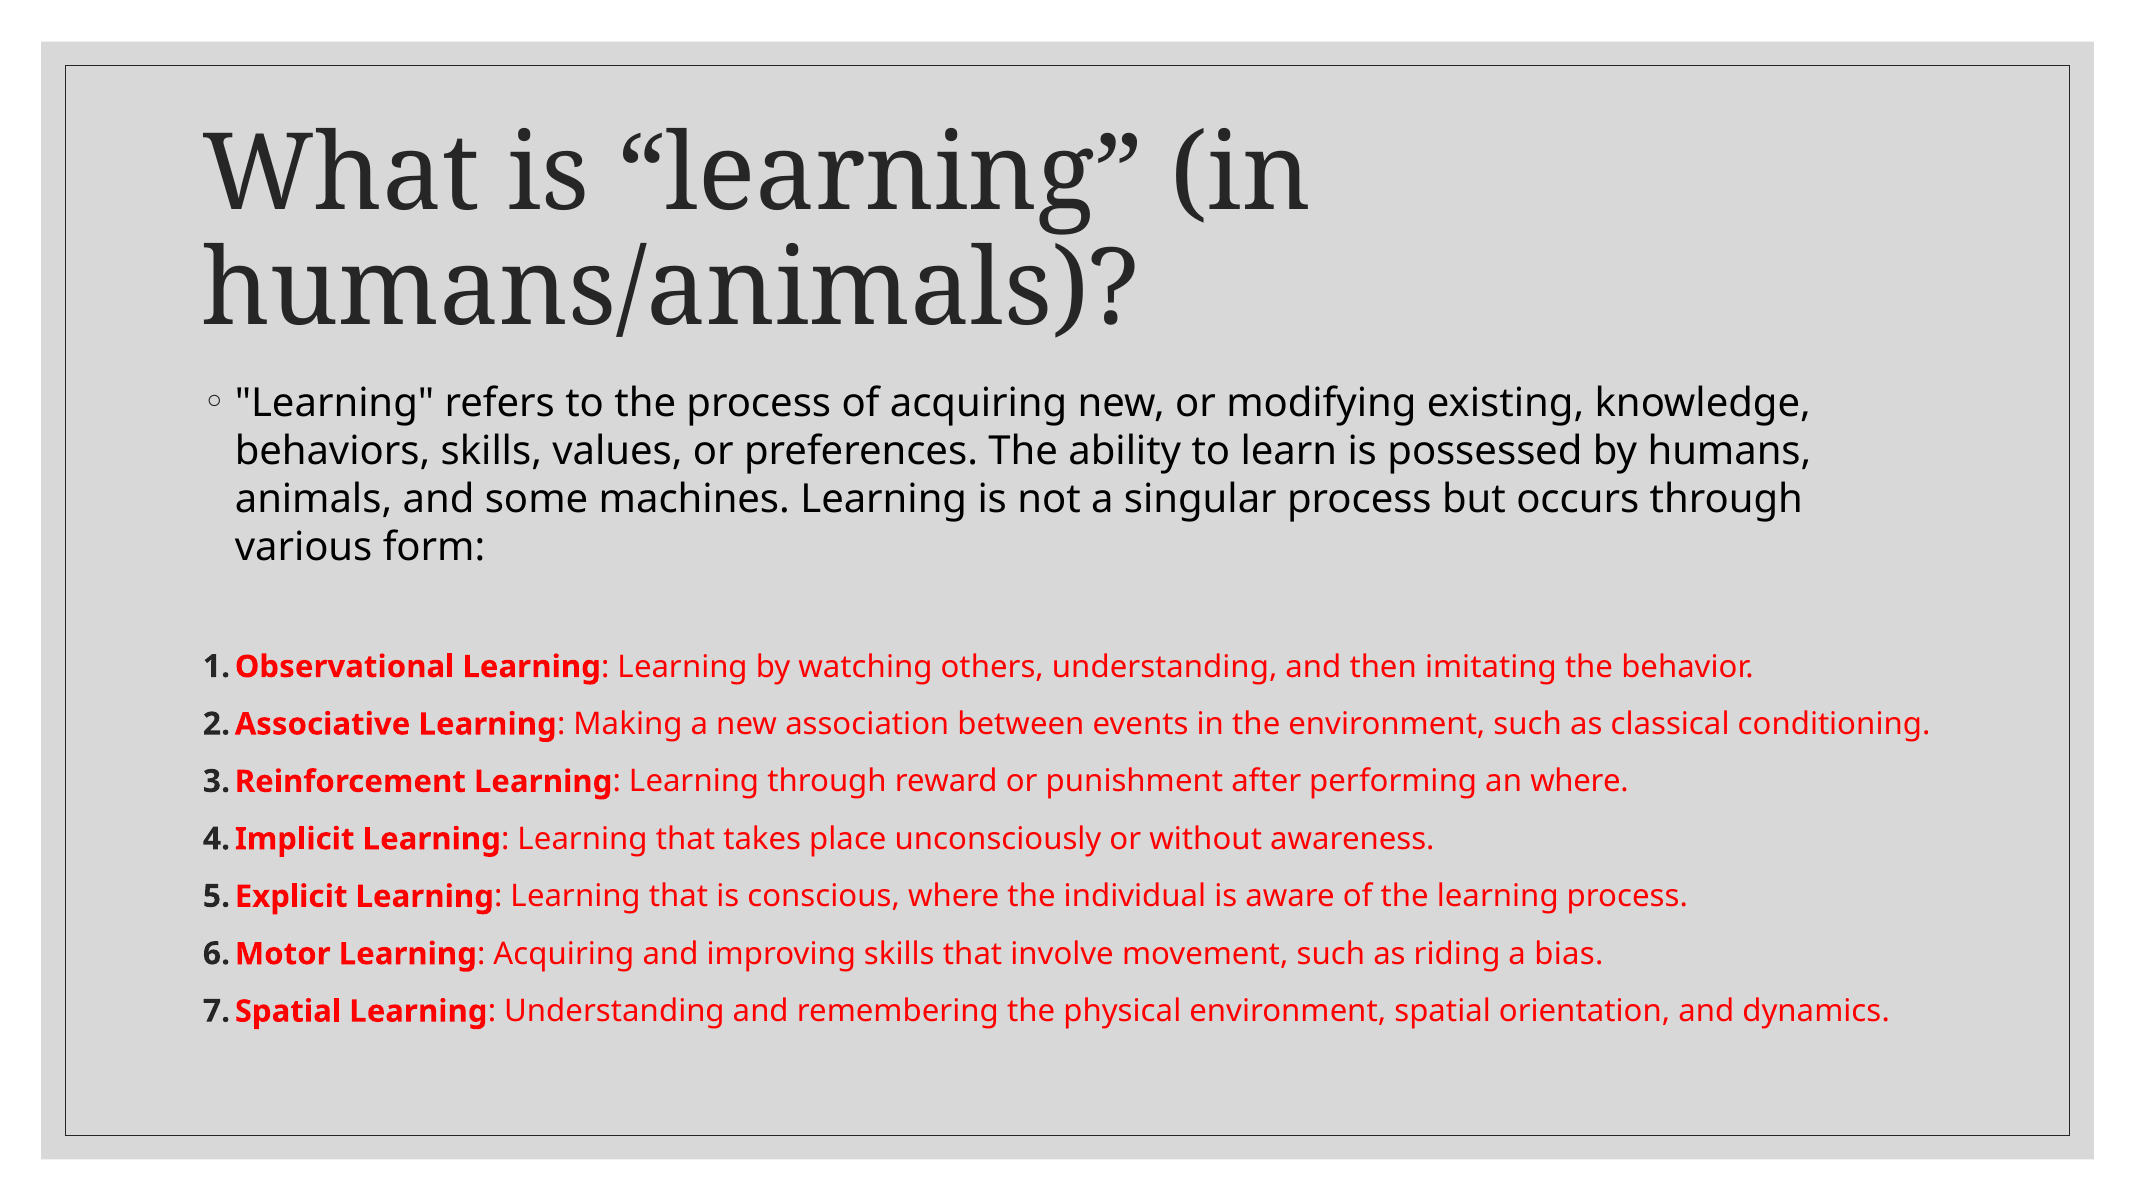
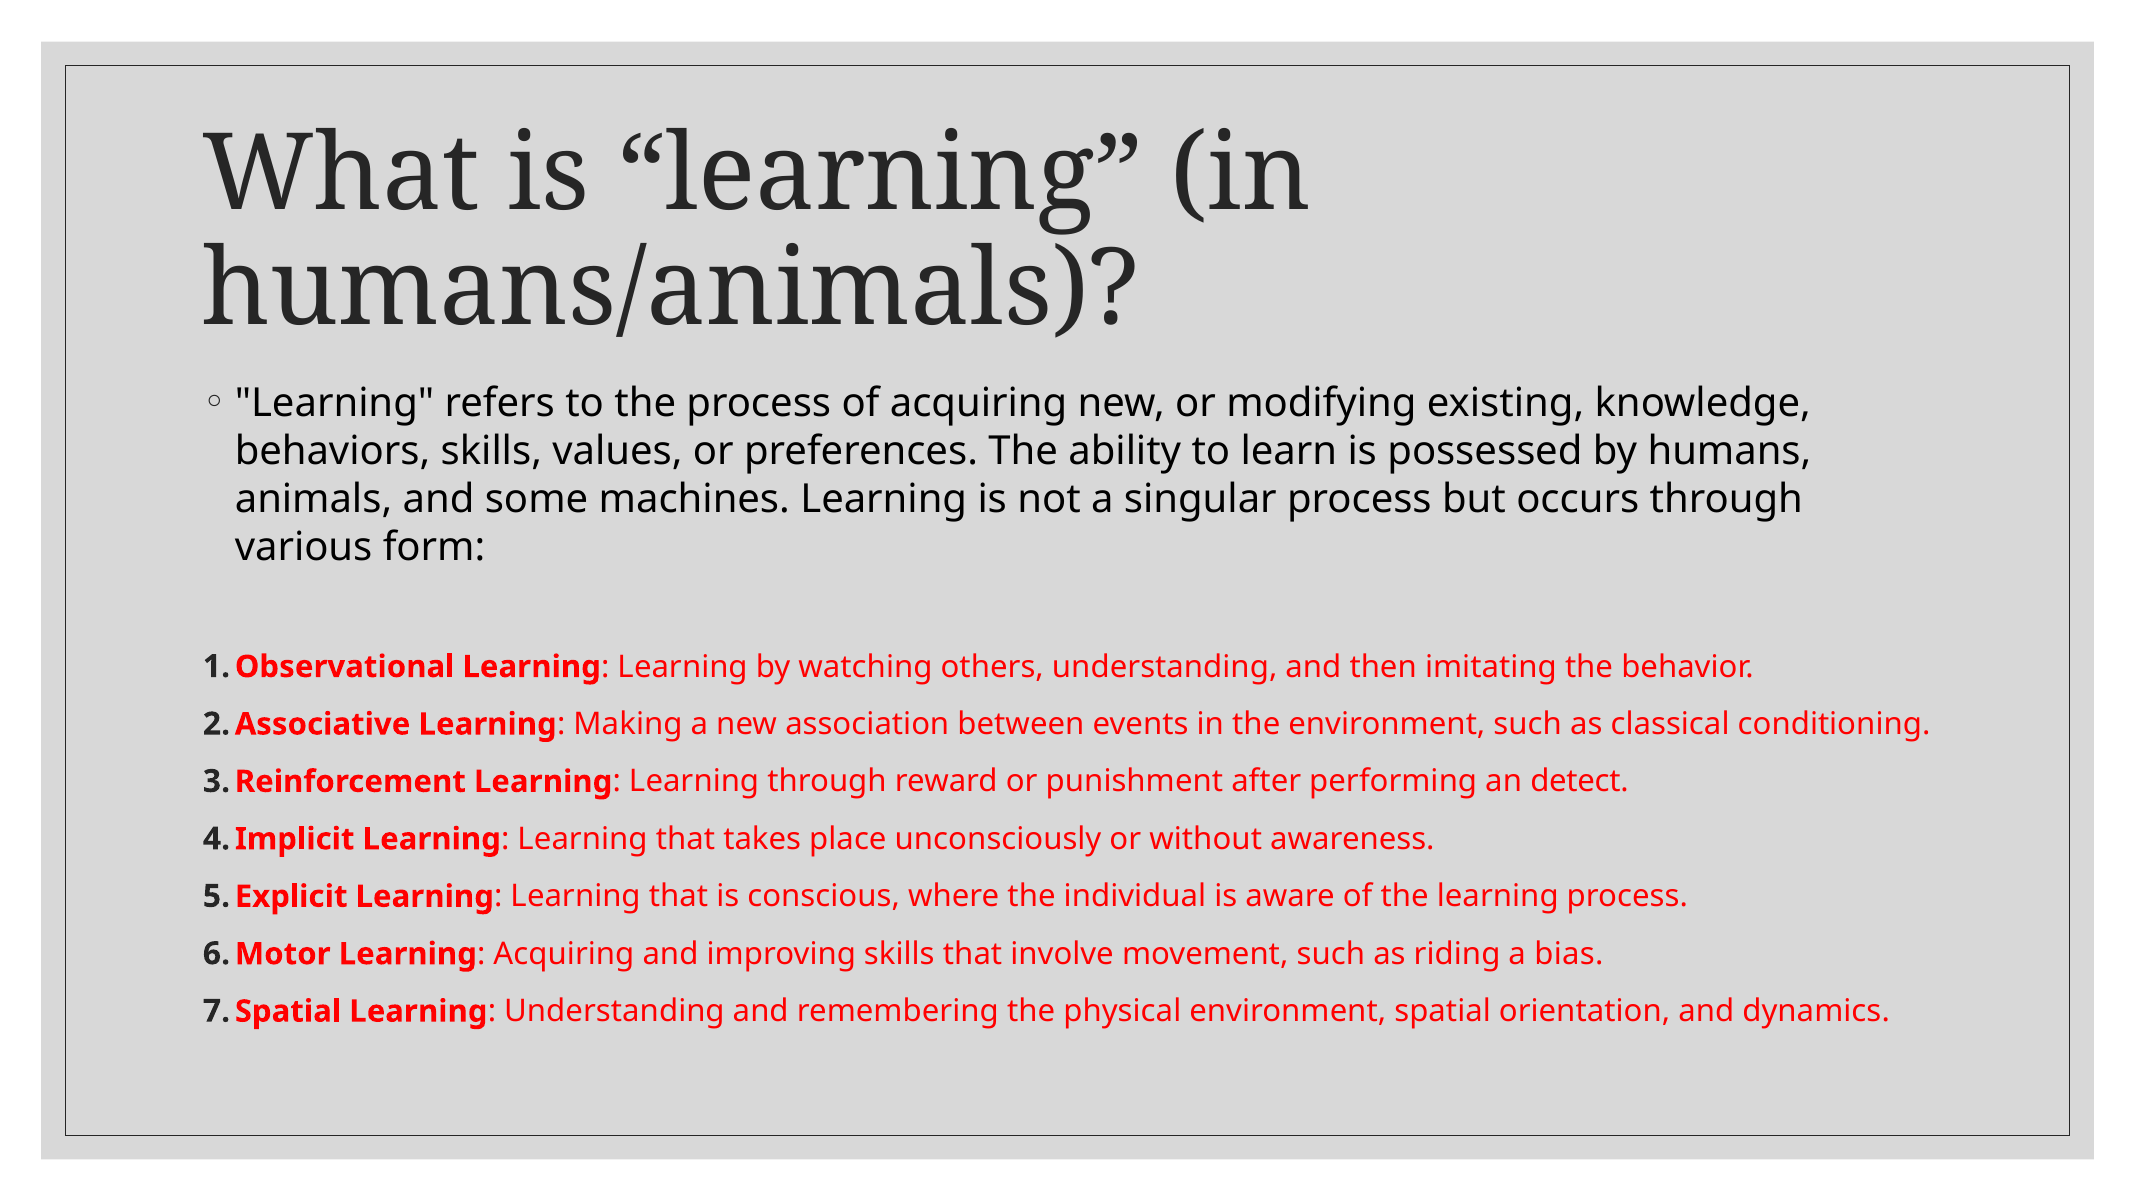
an where: where -> detect
